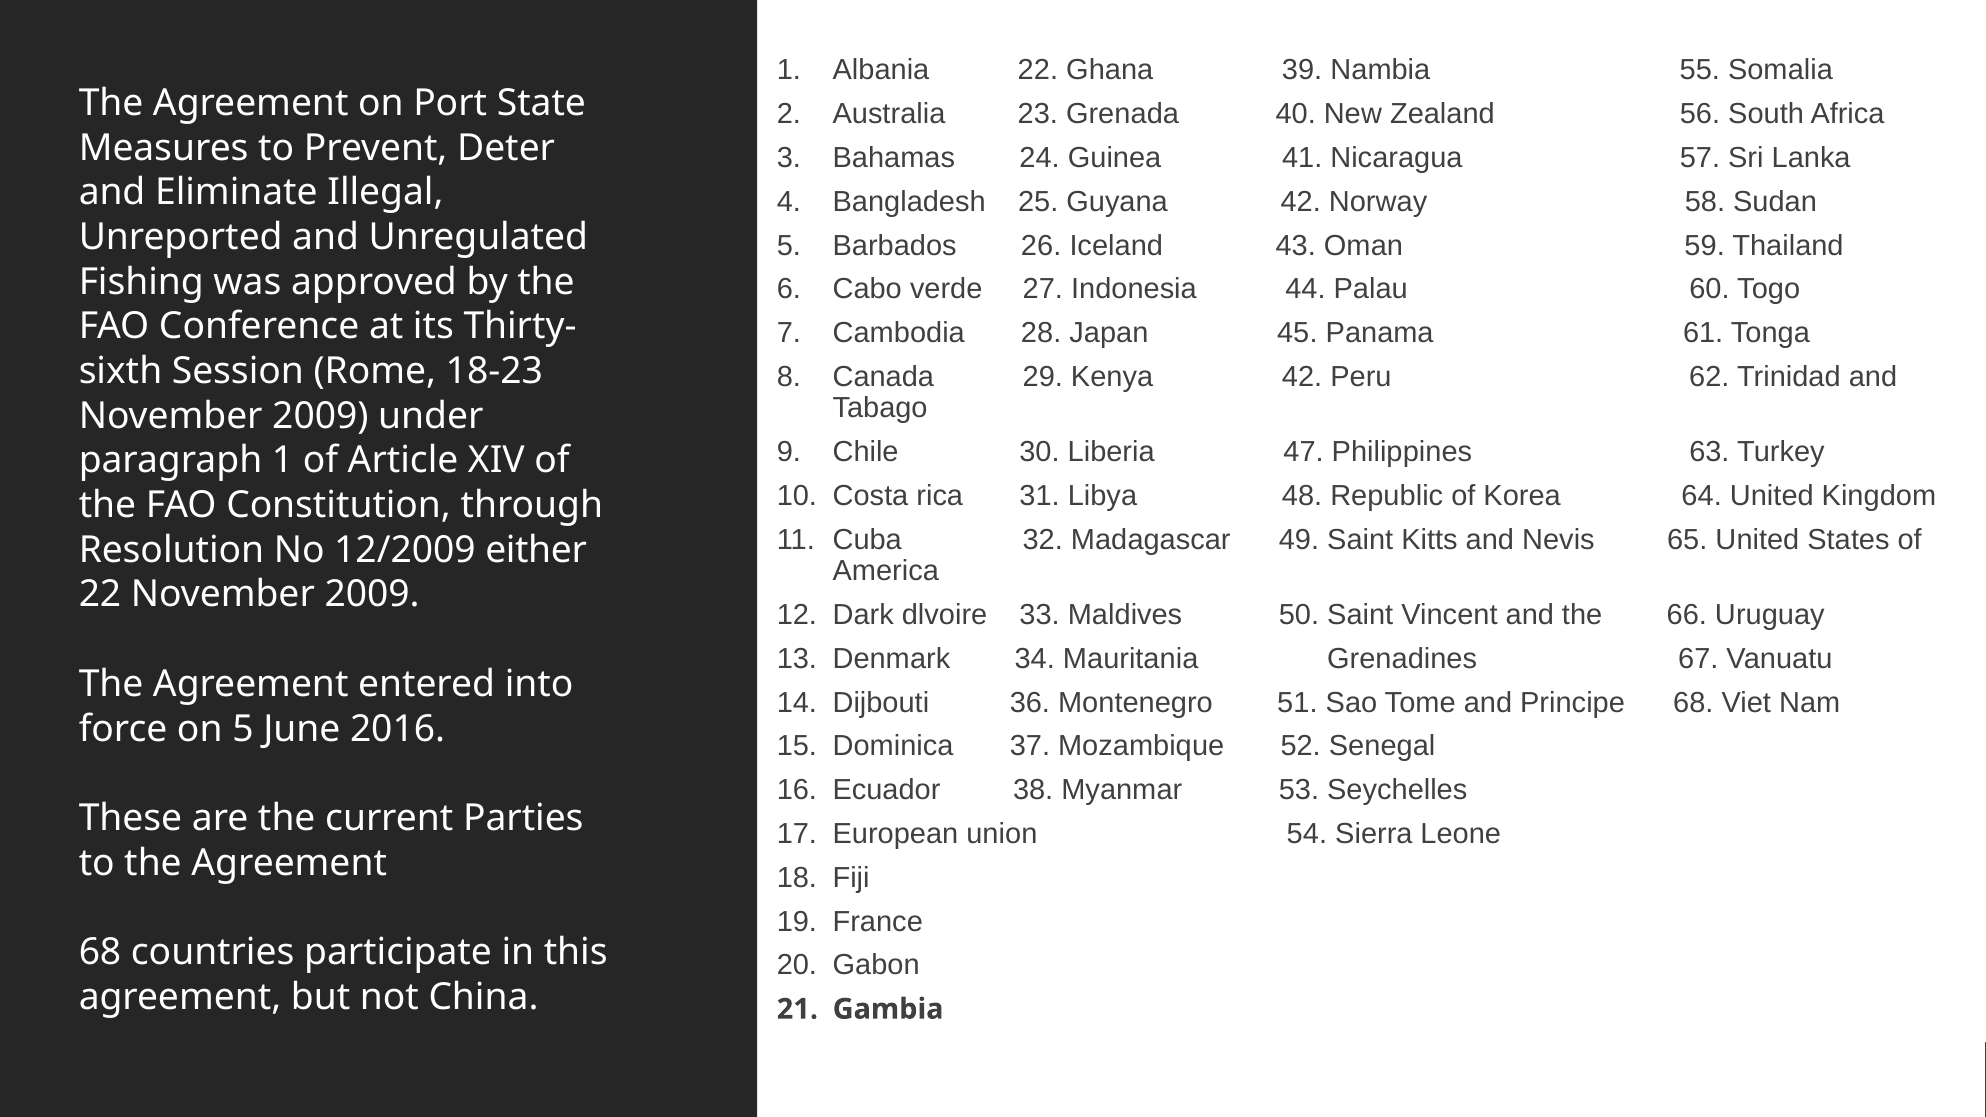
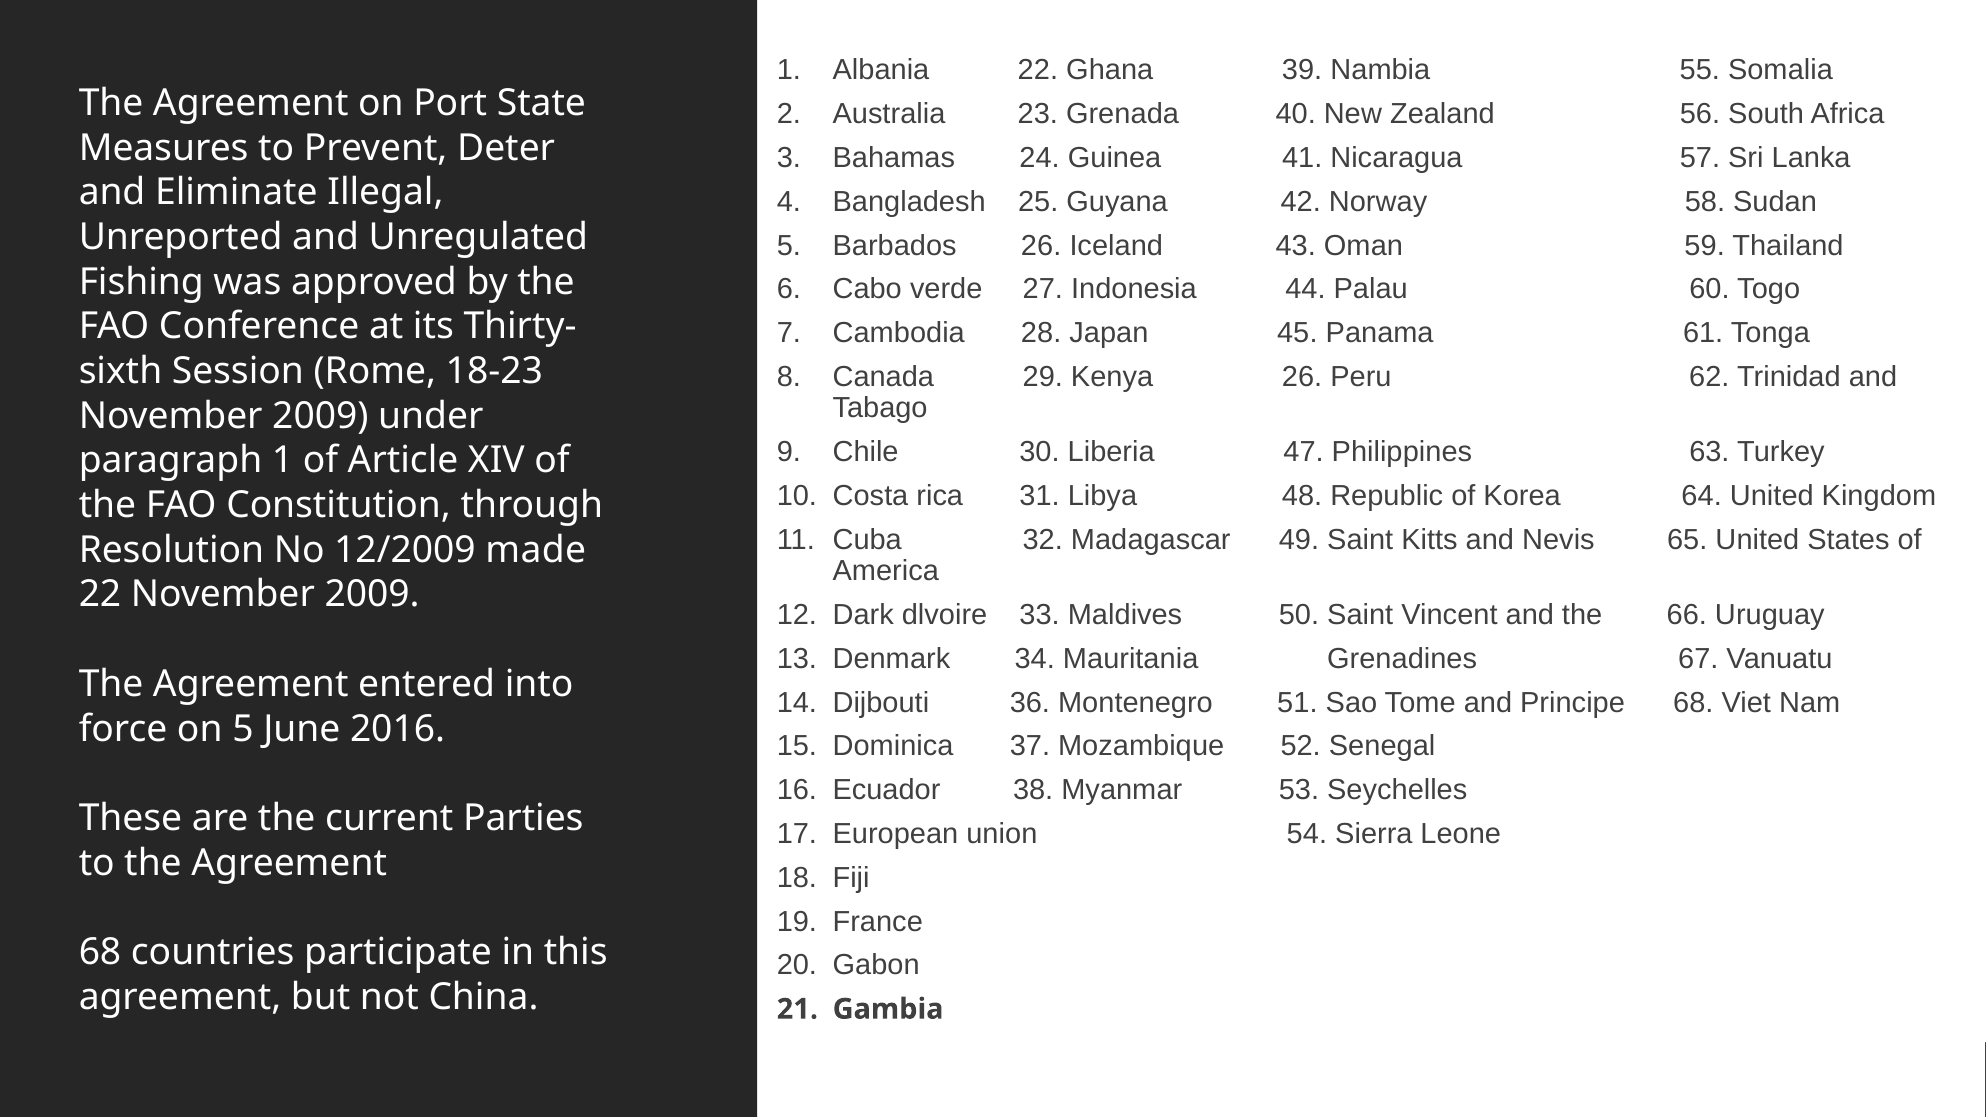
Kenya 42: 42 -> 26
either: either -> made
